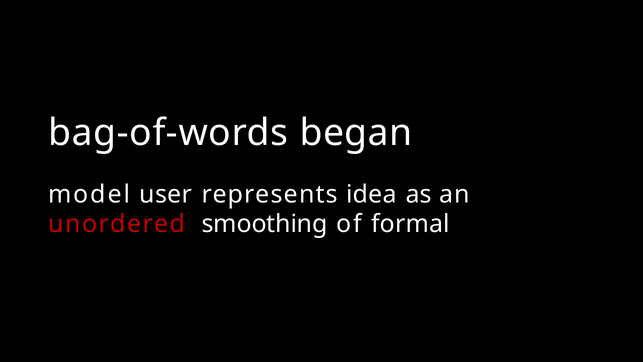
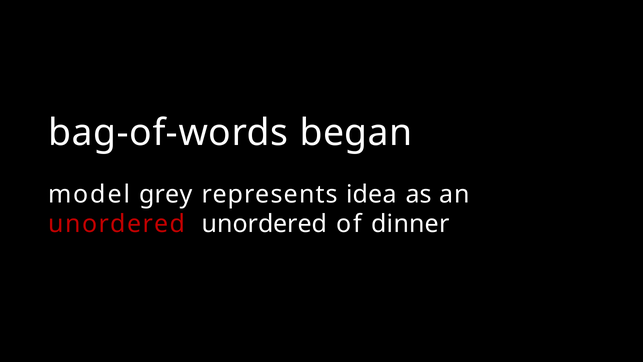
user: user -> grey
unordered smoothing: smoothing -> unordered
formal: formal -> dinner
